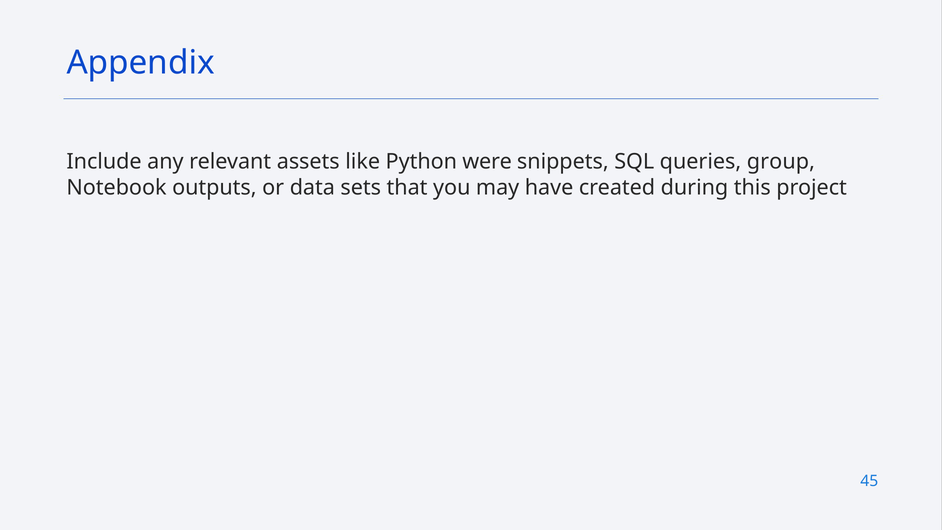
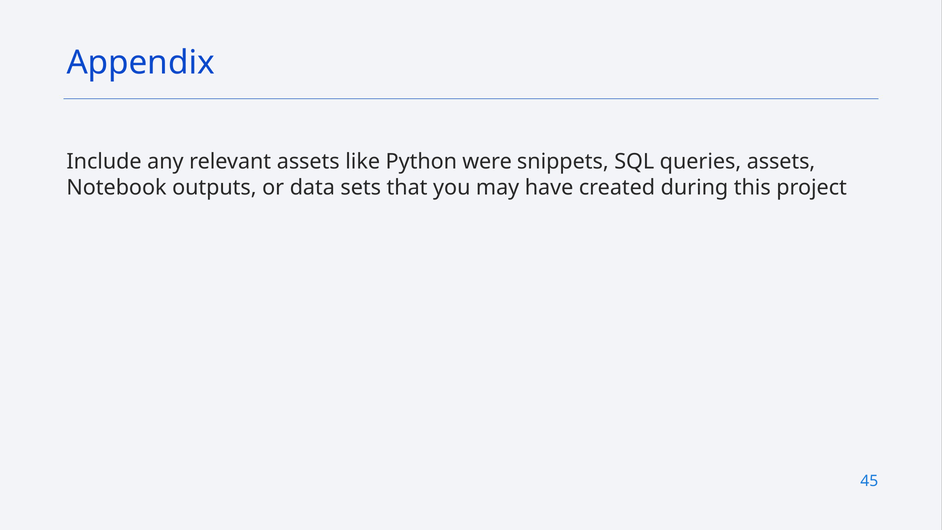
queries group: group -> assets
